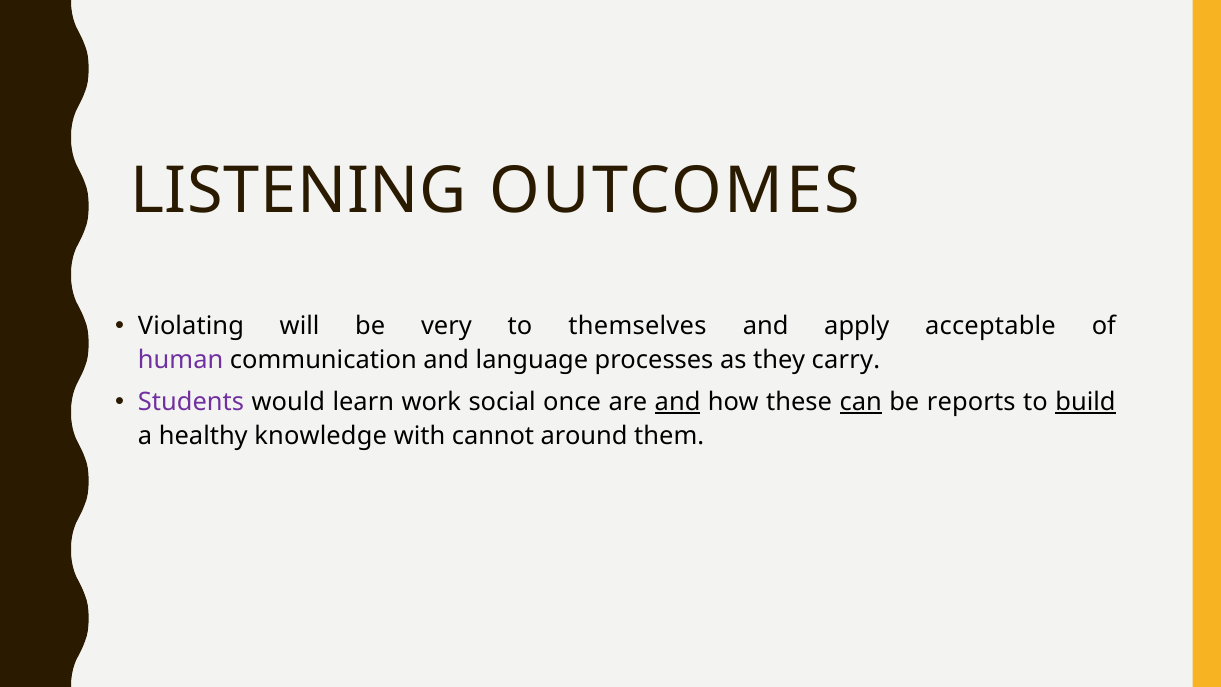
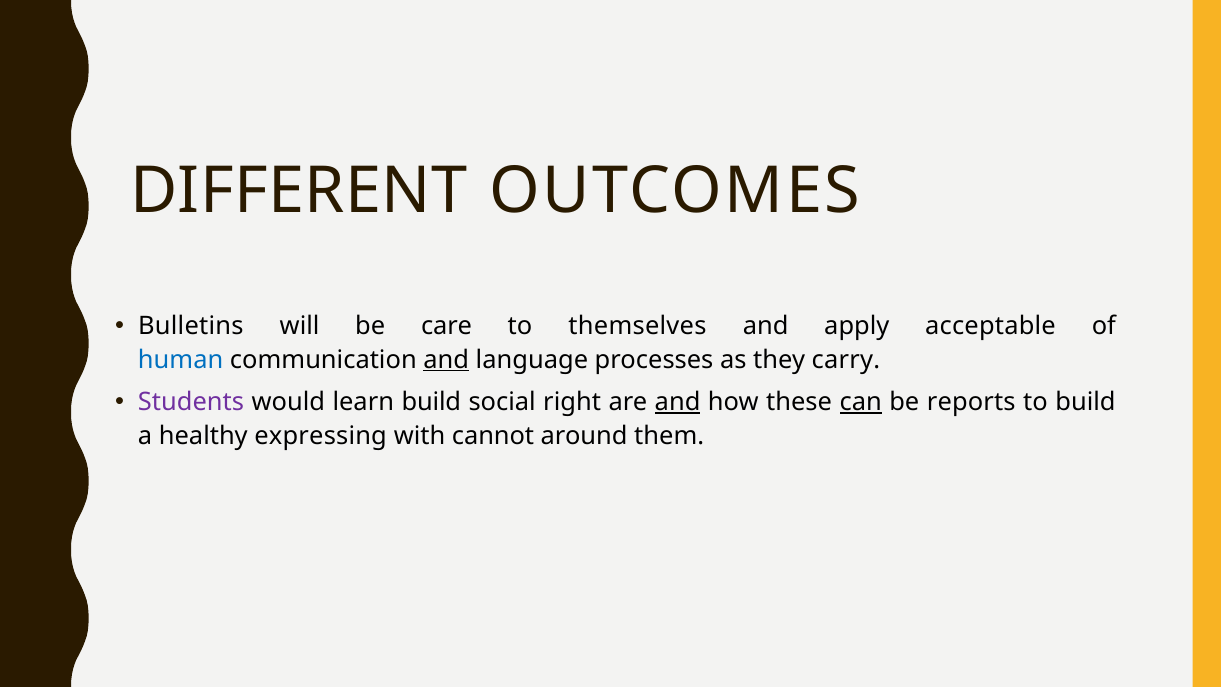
LISTENING: LISTENING -> DIFFERENT
Violating: Violating -> Bulletins
very: very -> care
human colour: purple -> blue
and at (446, 360) underline: none -> present
learn work: work -> build
once: once -> right
build at (1085, 402) underline: present -> none
knowledge: knowledge -> expressing
